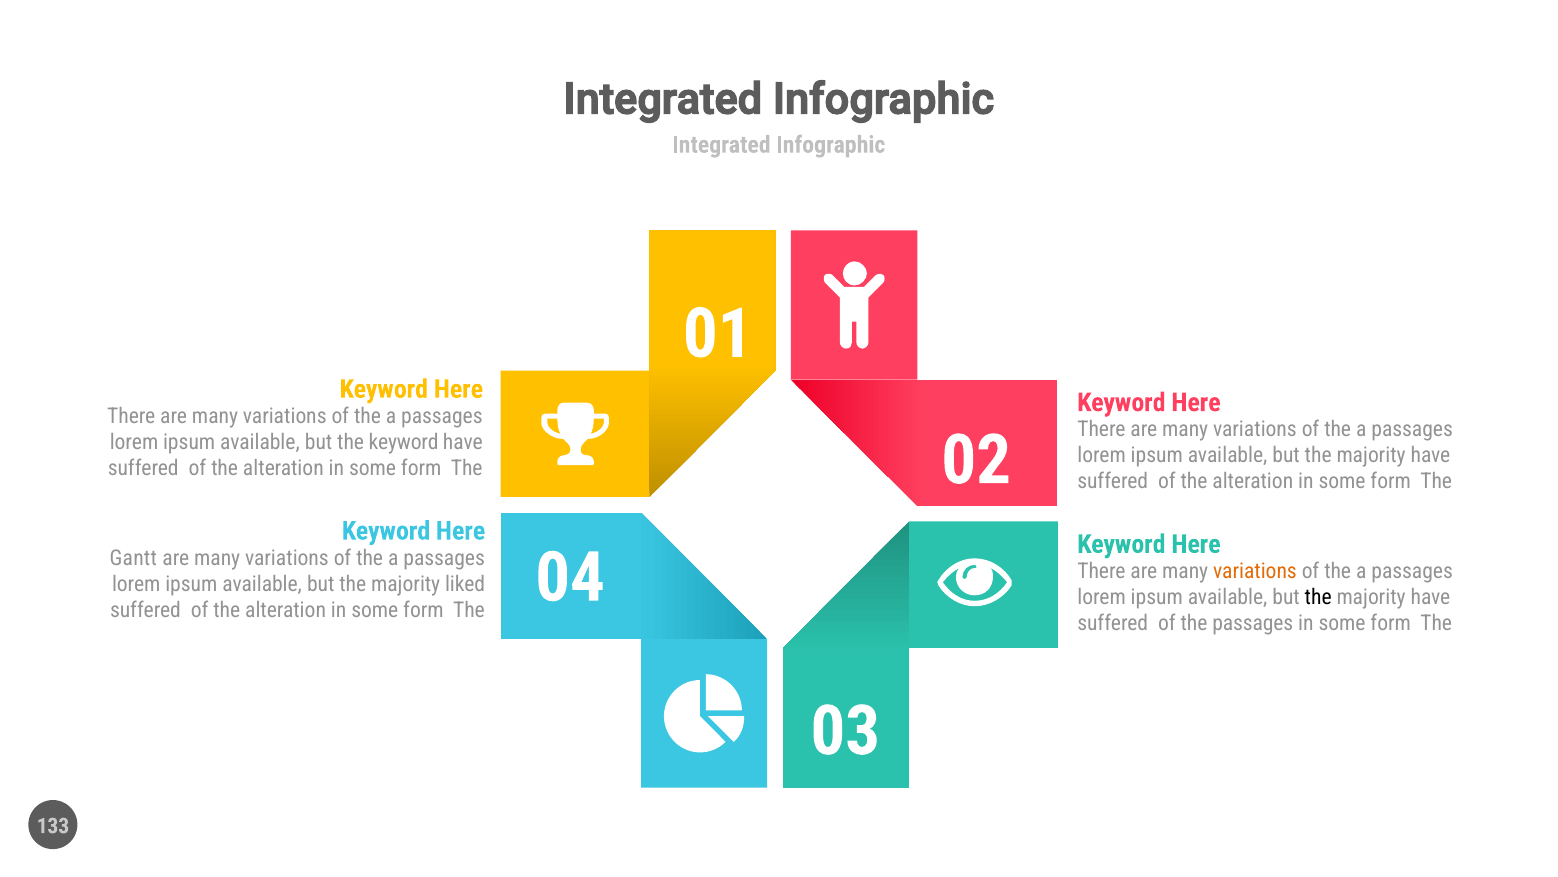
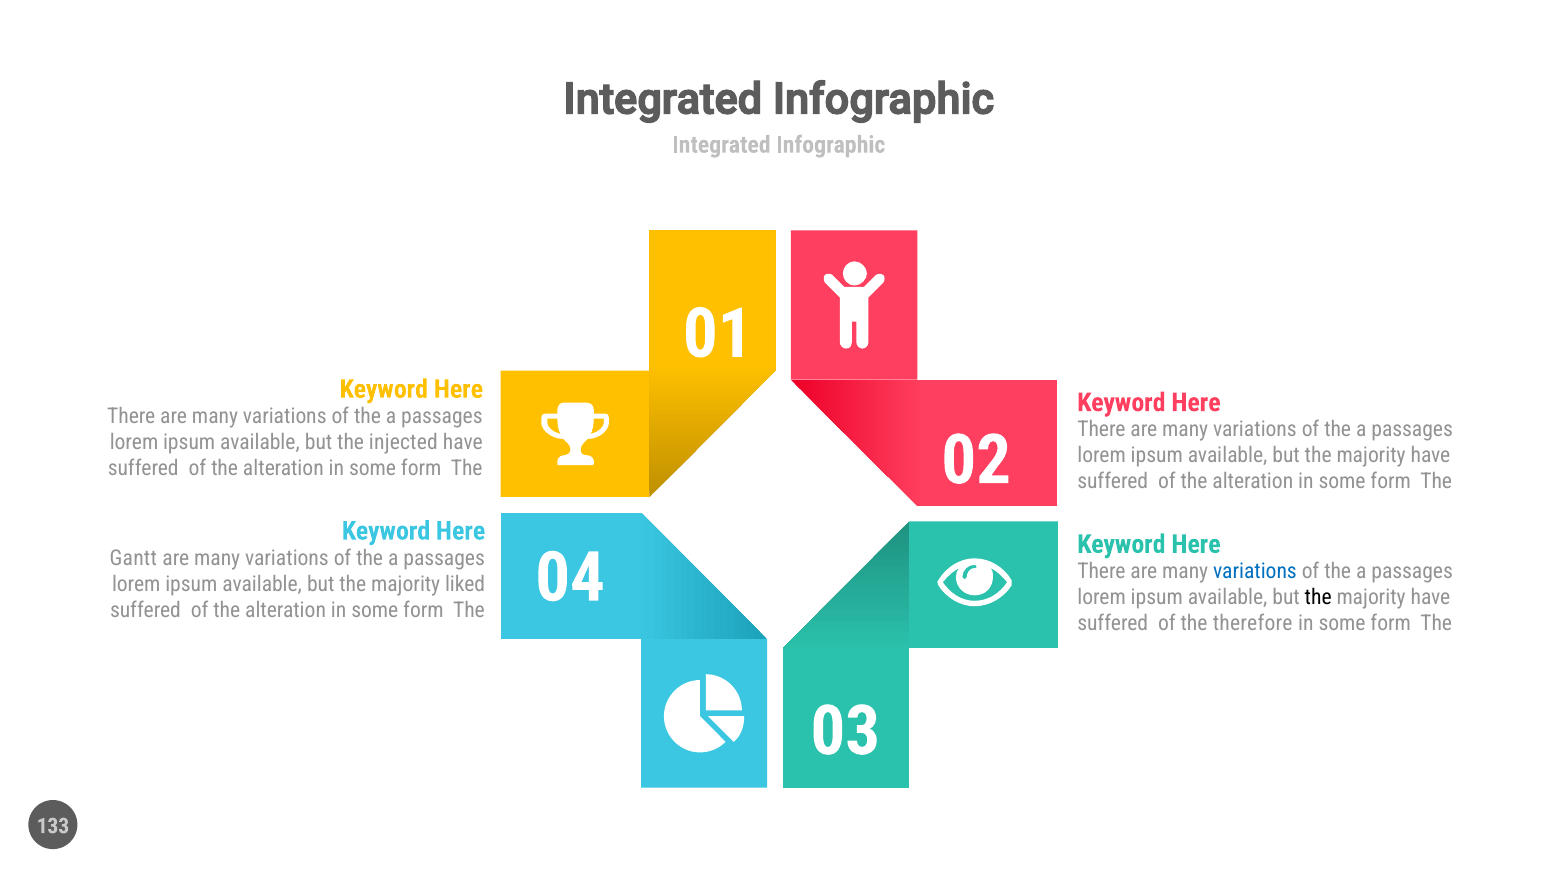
but the keyword: keyword -> injected
variations at (1255, 571) colour: orange -> blue
the passages: passages -> therefore
